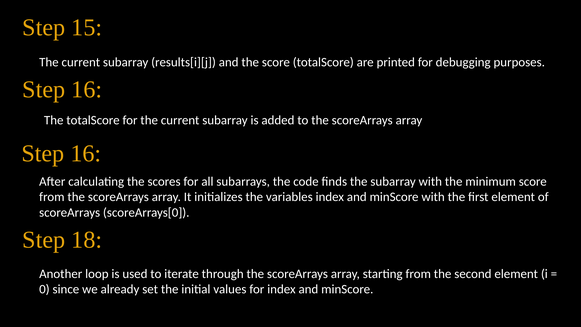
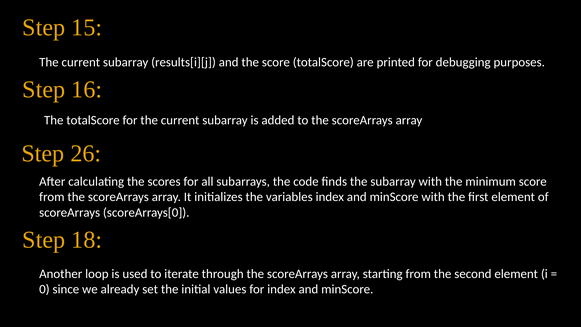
16 at (86, 154): 16 -> 26
